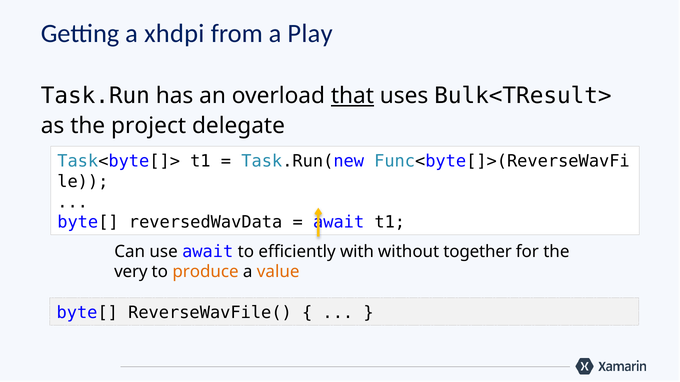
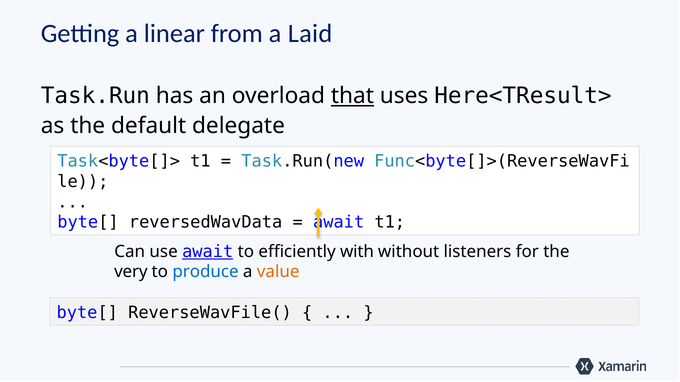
xhdpi: xhdpi -> linear
Play: Play -> Laid
Bulk<TResult>: Bulk<TResult> -> Here<TResult>
project: project -> default
await at (208, 252) underline: none -> present
together: together -> listeners
produce colour: orange -> blue
